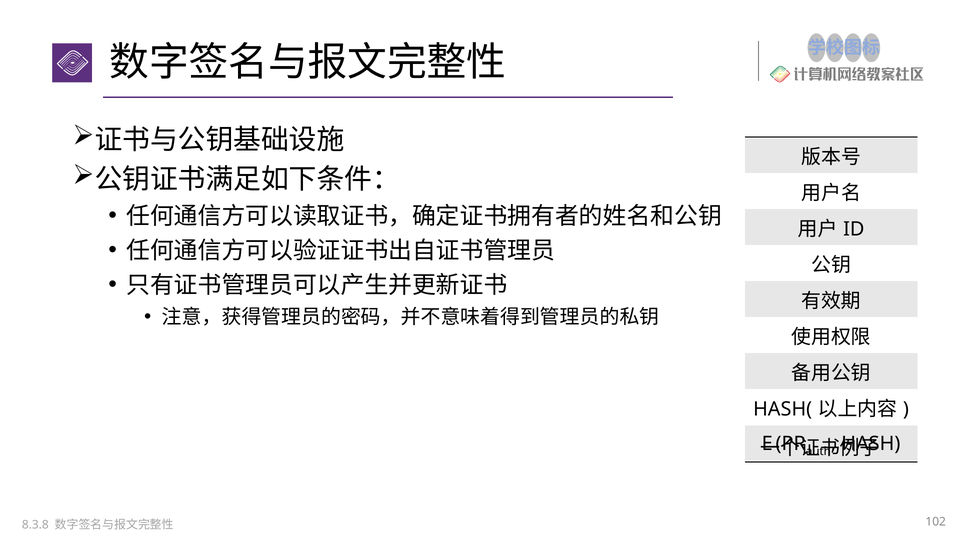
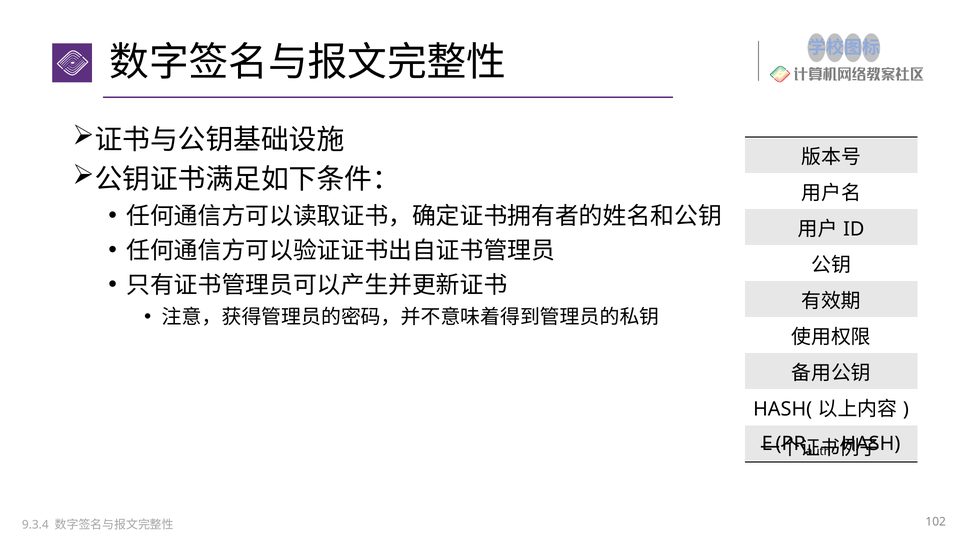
8.3.8: 8.3.8 -> 9.3.4
